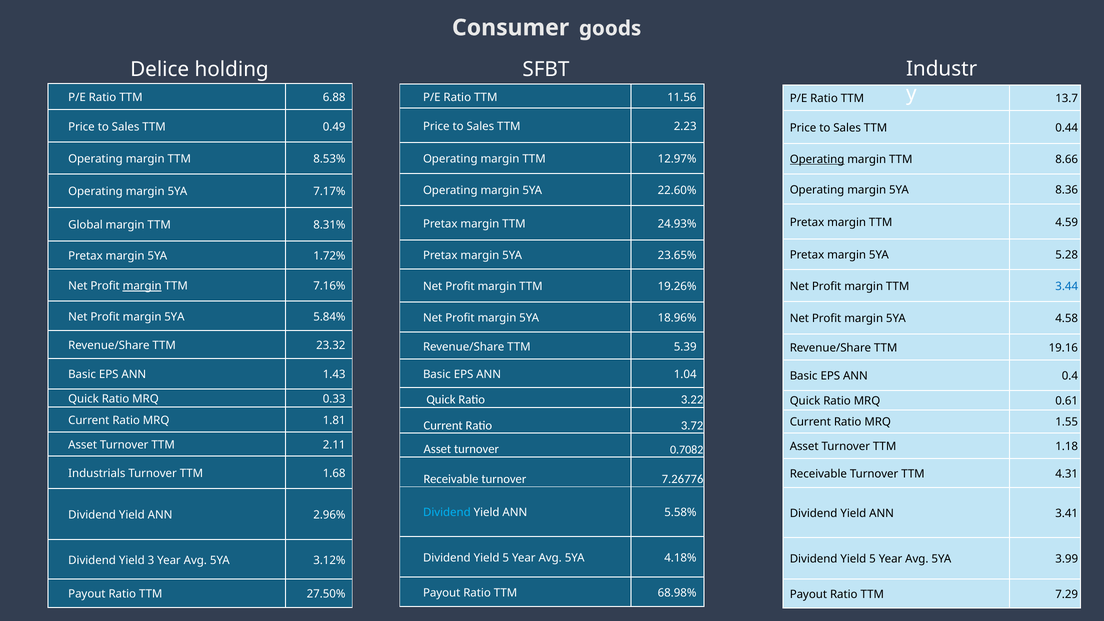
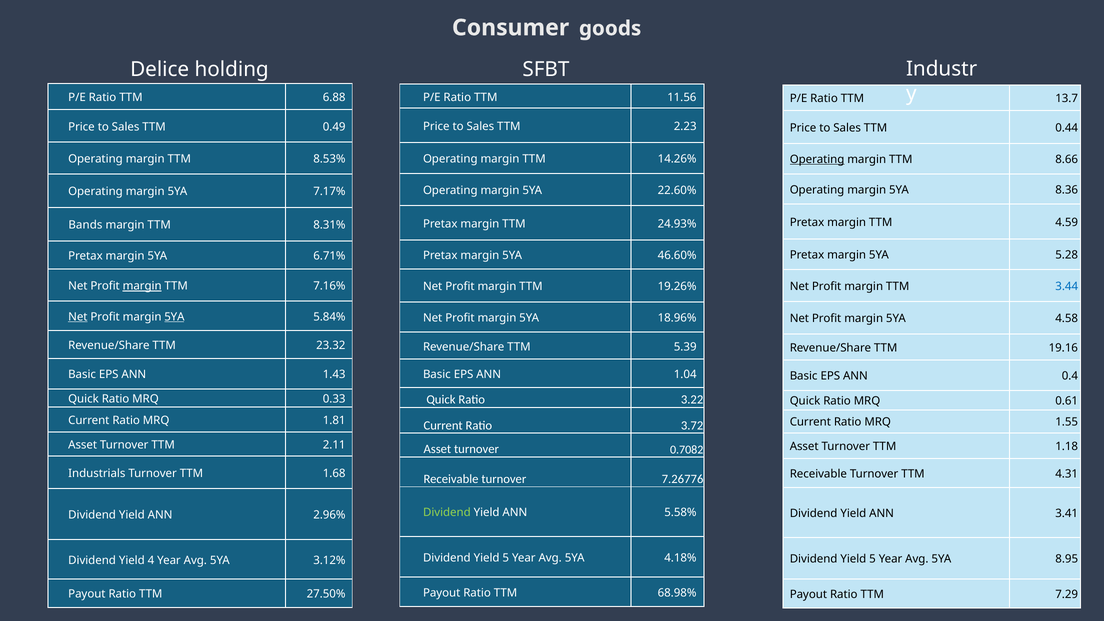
12.97%: 12.97% -> 14.26%
Global: Global -> Bands
23.65%: 23.65% -> 46.60%
1.72%: 1.72% -> 6.71%
Net at (78, 317) underline: none -> present
5YA at (174, 317) underline: none -> present
Dividend at (447, 513) colour: light blue -> light green
3.99: 3.99 -> 8.95
3: 3 -> 4
